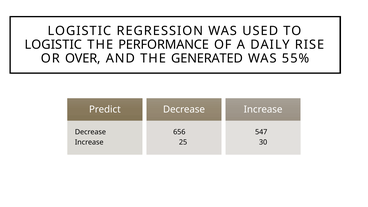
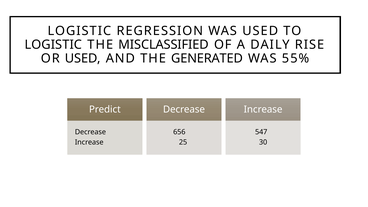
PERFORMANCE: PERFORMANCE -> MISCLASSIFIED
OR OVER: OVER -> USED
